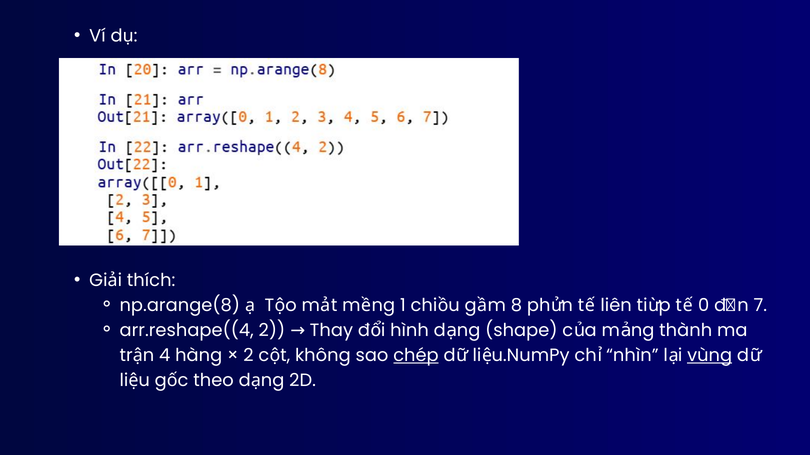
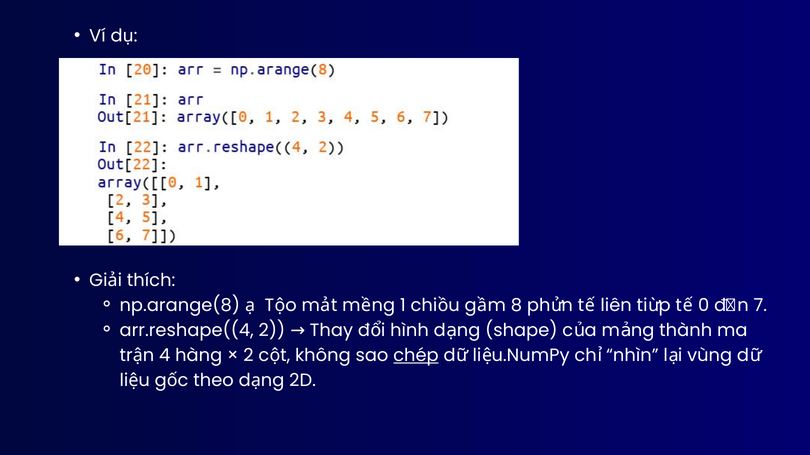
vùng underline: present -> none
